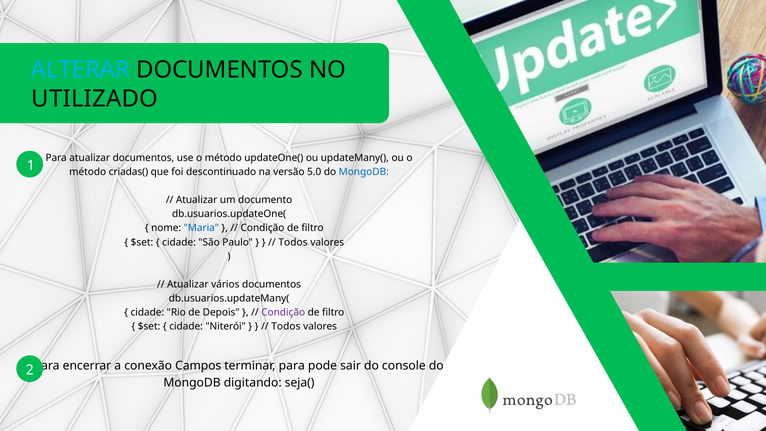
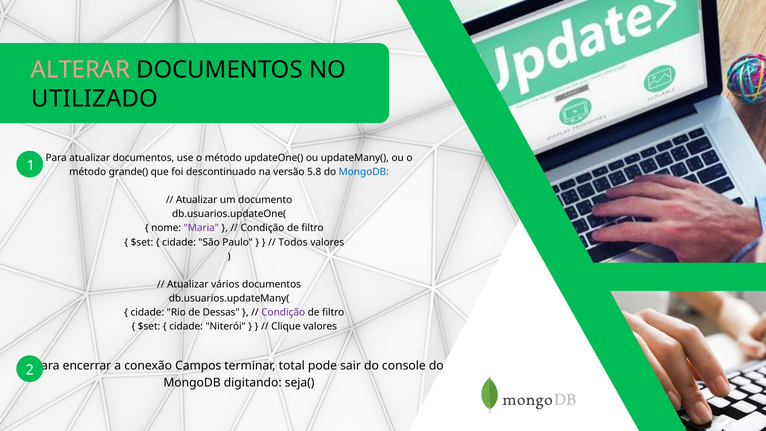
ALTERAR colour: light blue -> pink
criadas(: criadas( -> grande(
5.0: 5.0 -> 5.8
Maria colour: blue -> purple
Depois: Depois -> Dessas
Todos at (286, 326): Todos -> Clique
terminar para: para -> total
